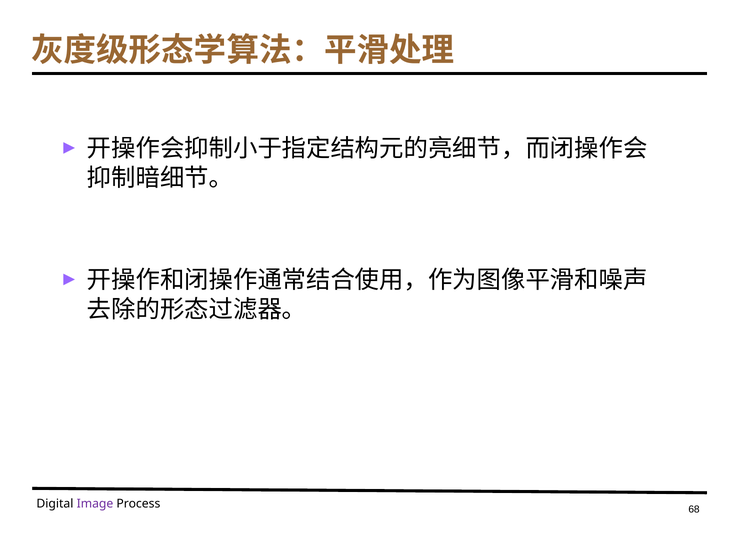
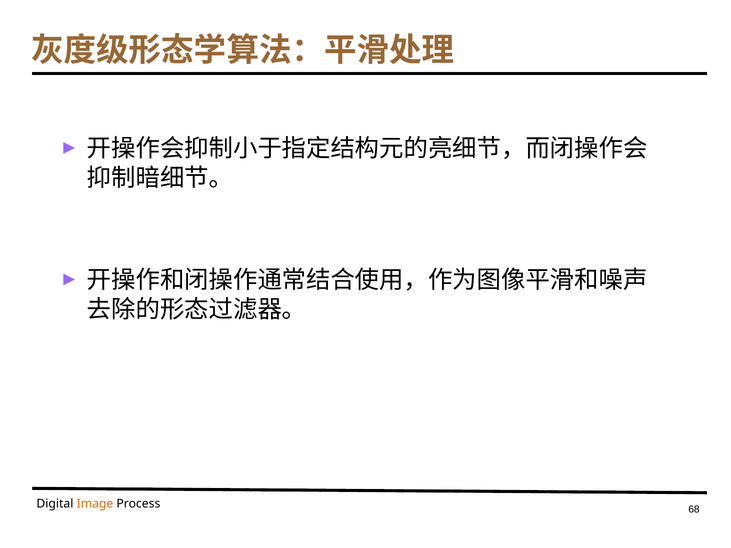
Image colour: purple -> orange
